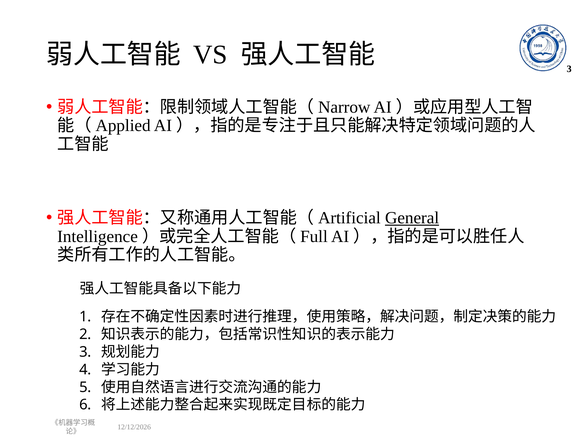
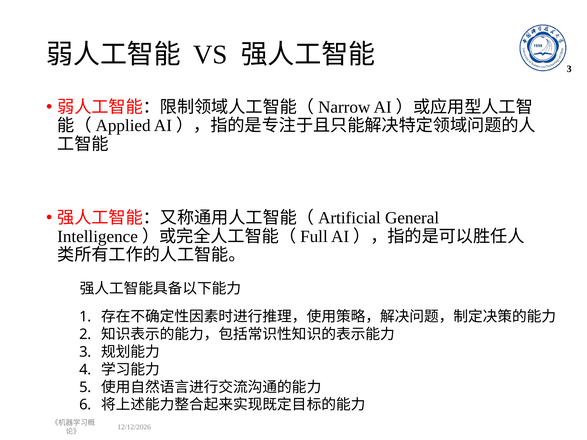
General underline: present -> none
